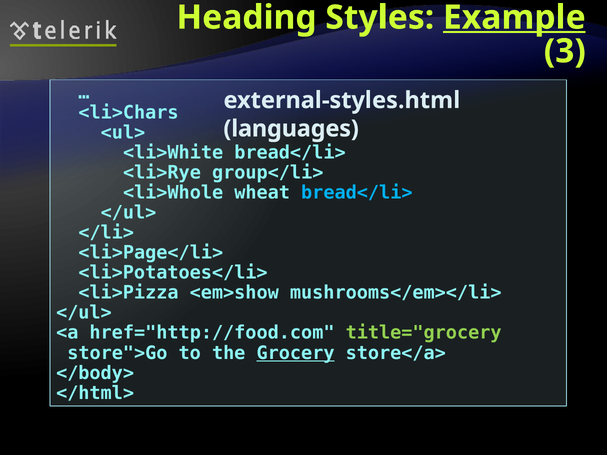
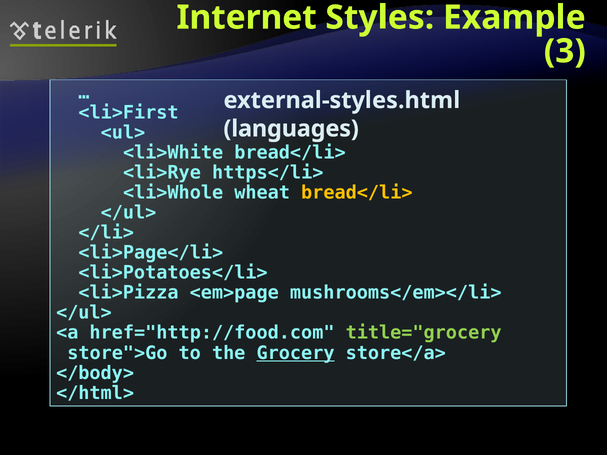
Heading: Heading -> Internet
Example underline: present -> none
<li>Chars: <li>Chars -> <li>First
group</li>: group</li> -> https</li>
bread</li> at (357, 193) colour: light blue -> yellow
<em>show: <em>show -> <em>page
